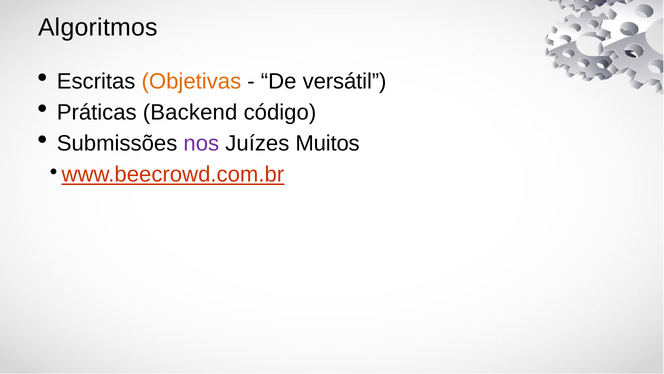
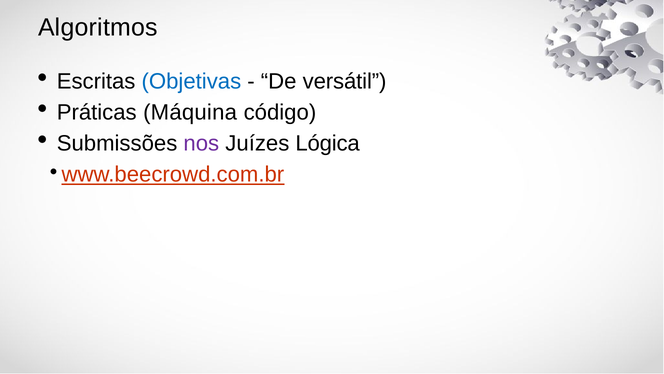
Objetivas colour: orange -> blue
Backend: Backend -> Máquina
Muitos: Muitos -> Lógica
